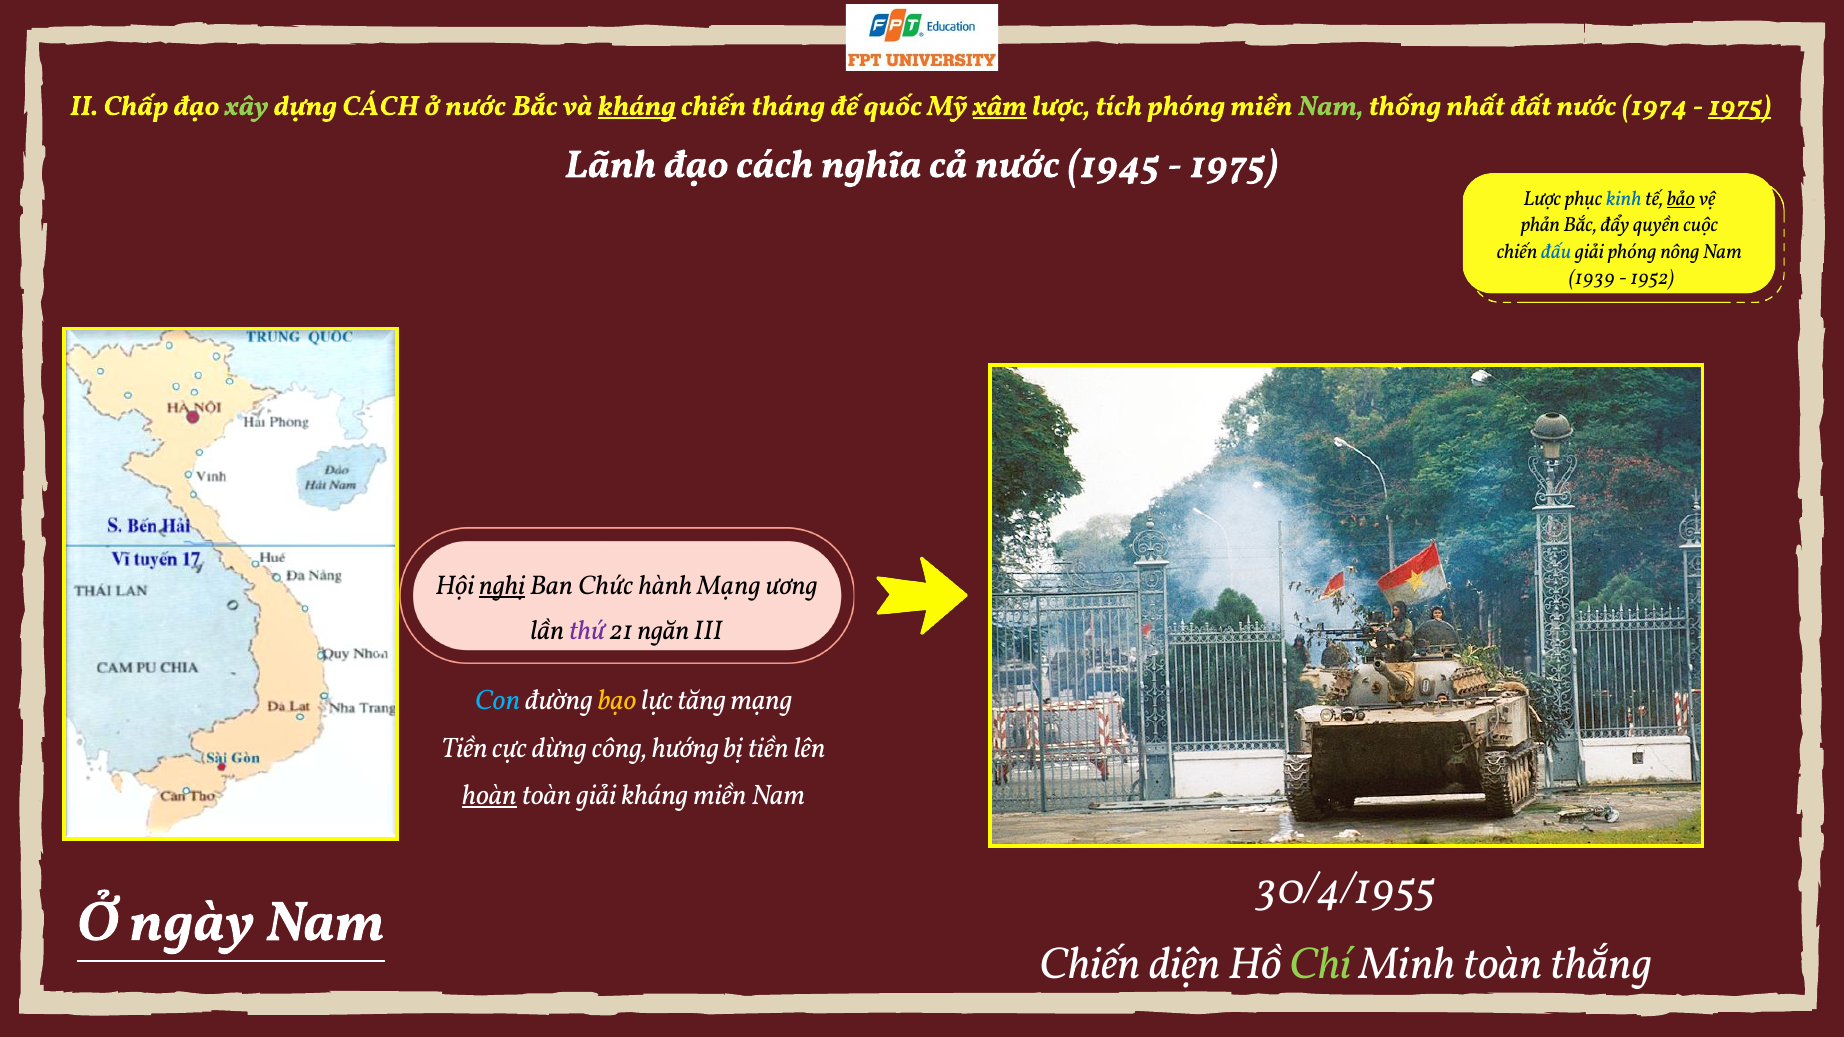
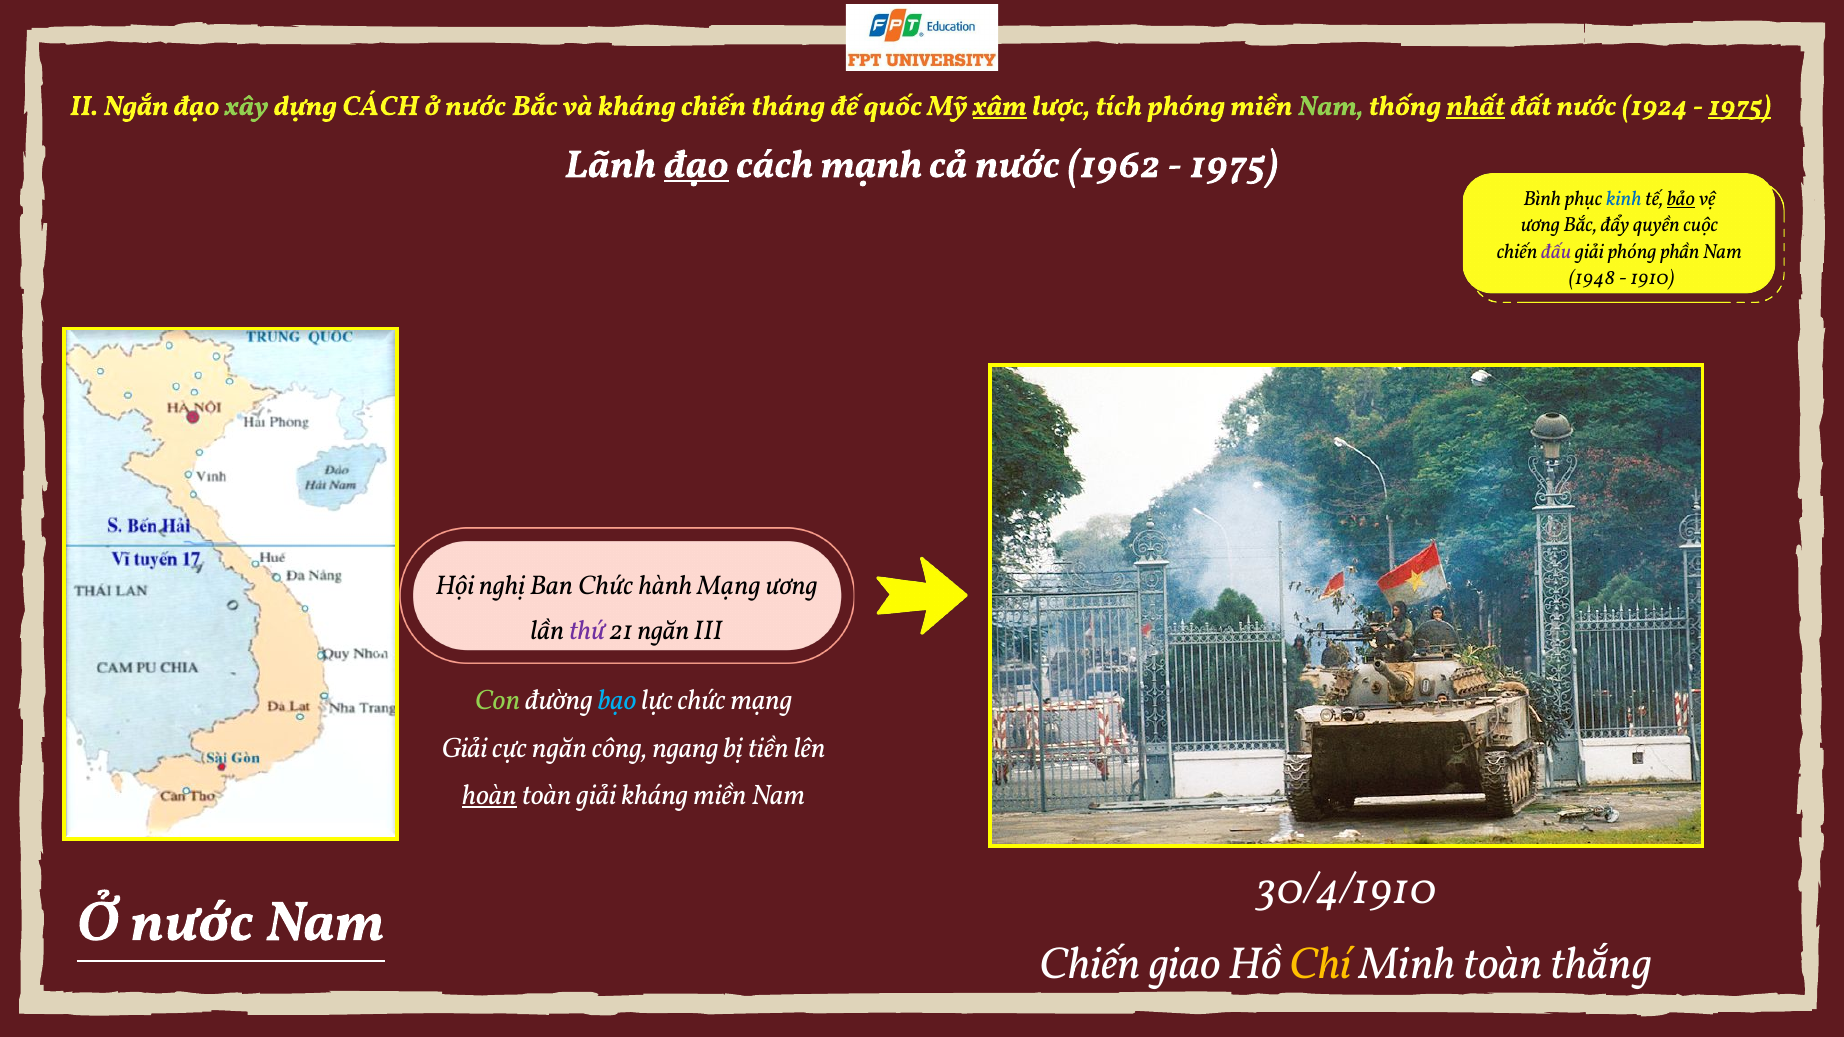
Chấp: Chấp -> Ngắn
kháng at (637, 106) underline: present -> none
nhất underline: none -> present
1974: 1974 -> 1924
đạo at (696, 164) underline: none -> present
nghĩa: nghĩa -> mạnh
1945: 1945 -> 1962
Lược at (1542, 198): Lược -> Bình
phản at (1540, 225): phản -> ương
đấu colour: blue -> purple
nông: nông -> phần
1939: 1939 -> 1948
1952: 1952 -> 1910
nghị underline: present -> none
Con colour: light blue -> light green
bạo colour: yellow -> light blue
lực tăng: tăng -> chức
Tiền at (465, 748): Tiền -> Giải
cực dừng: dừng -> ngăn
hướng: hướng -> ngang
30/4/1955: 30/4/1955 -> 30/4/1910
ngày at (192, 922): ngày -> nước
diện: diện -> giao
Chí colour: light green -> yellow
